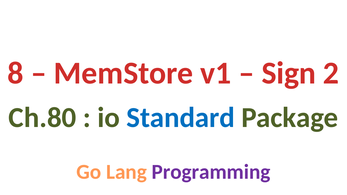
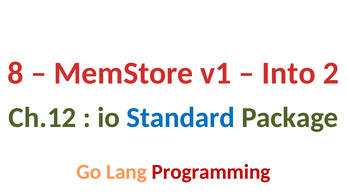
Sign: Sign -> Into
Ch.80: Ch.80 -> Ch.12
Programming colour: purple -> red
